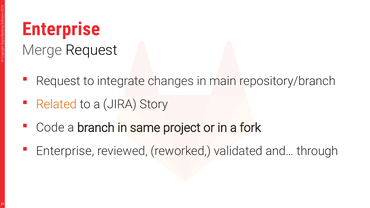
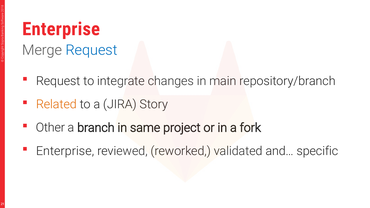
Request at (91, 50) colour: black -> blue
Code: Code -> Other
through: through -> specific
